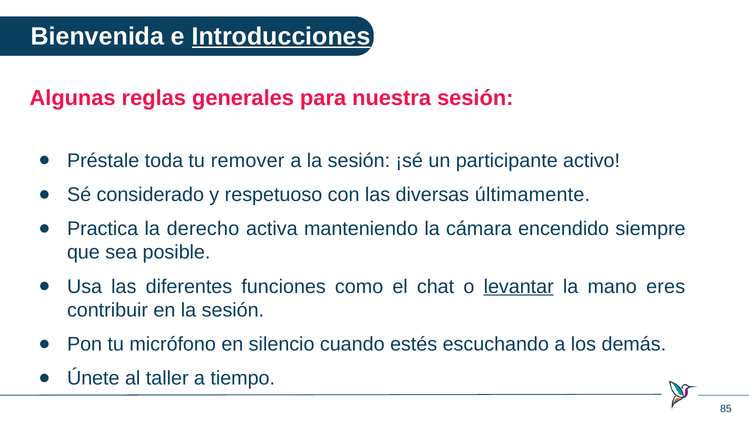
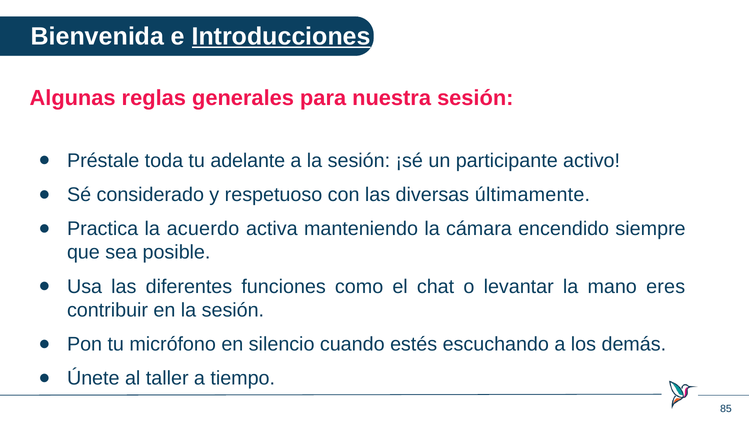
remover: remover -> adelante
derecho: derecho -> acuerdo
levantar underline: present -> none
